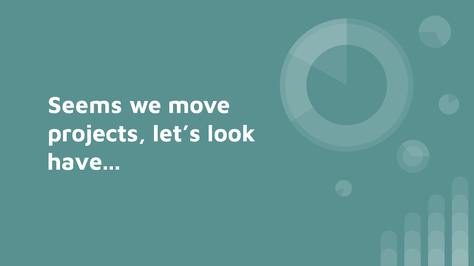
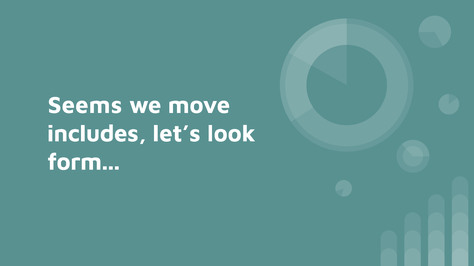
projects: projects -> includes
have: have -> form
